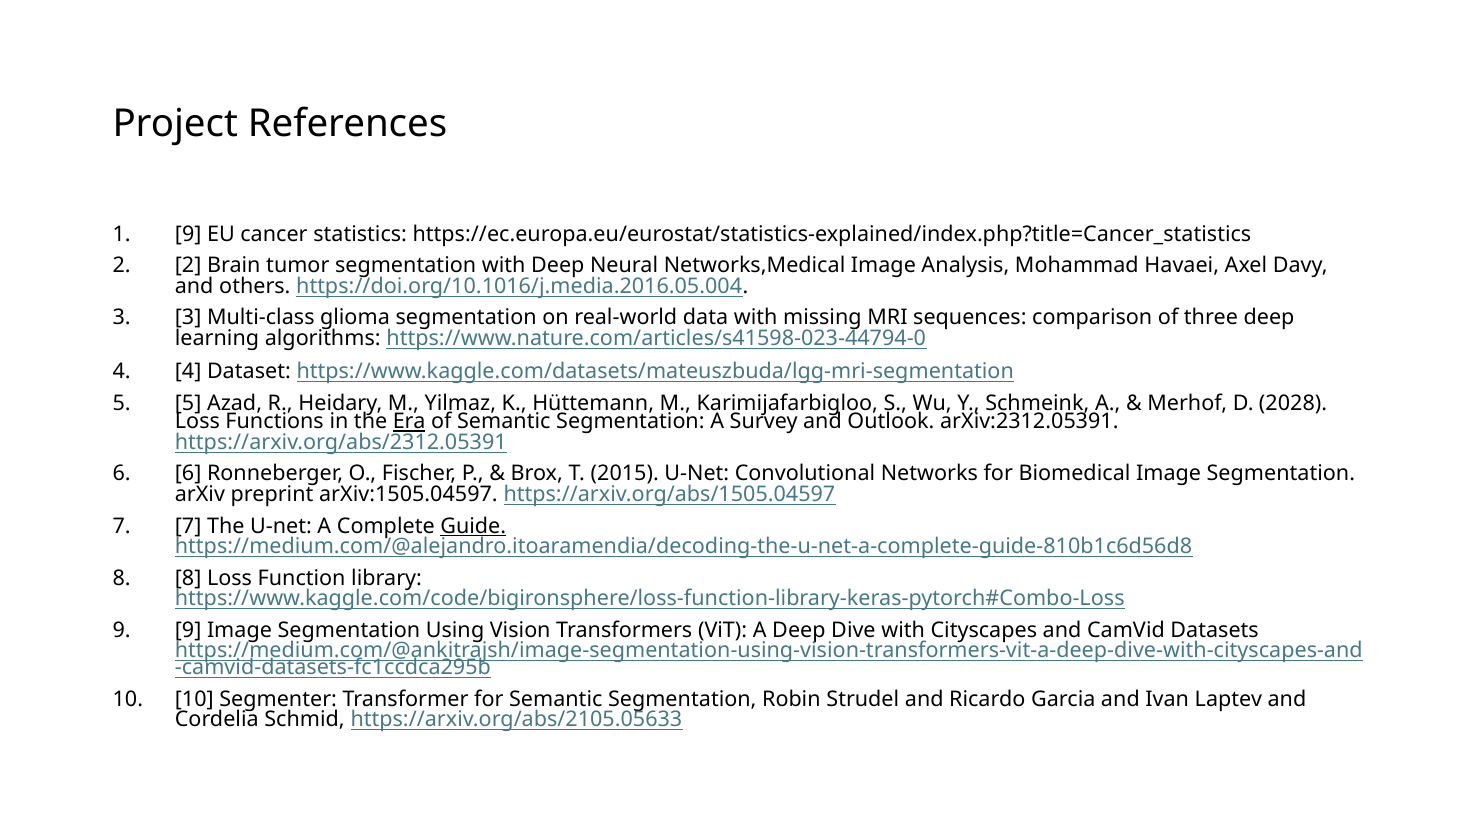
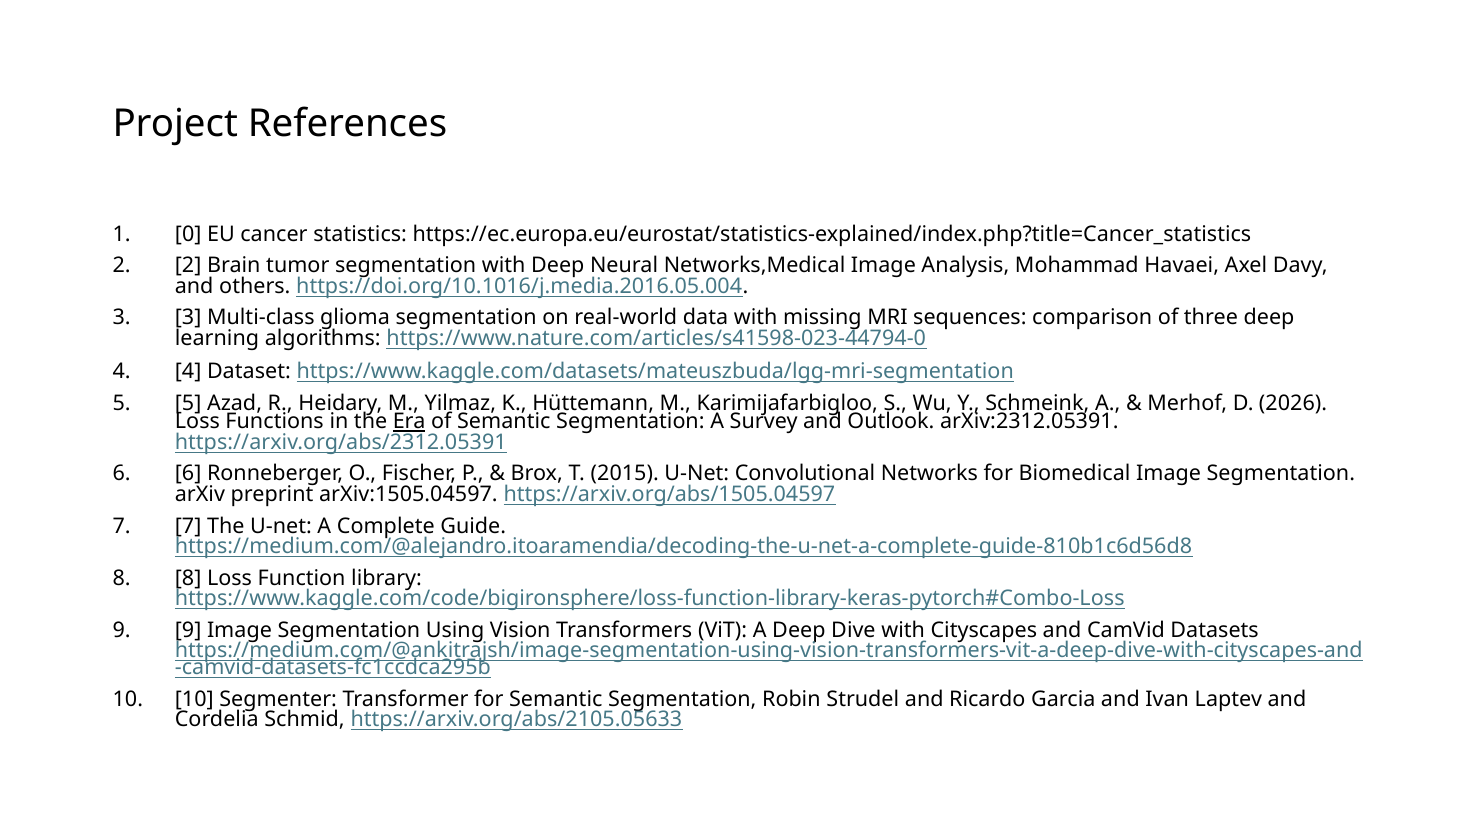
1 9: 9 -> 0
2028: 2028 -> 2026
Guide underline: present -> none
